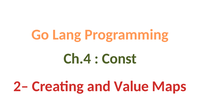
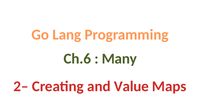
Ch.4: Ch.4 -> Ch.6
Const: Const -> Many
